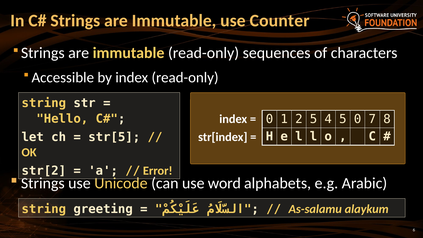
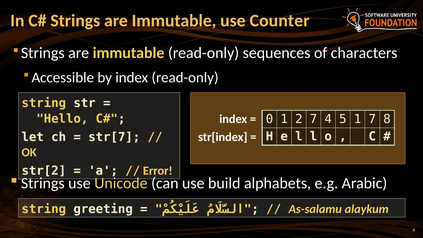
2 5: 5 -> 7
5 0: 0 -> 1
str[5: str[5 -> str[7
word: word -> build
